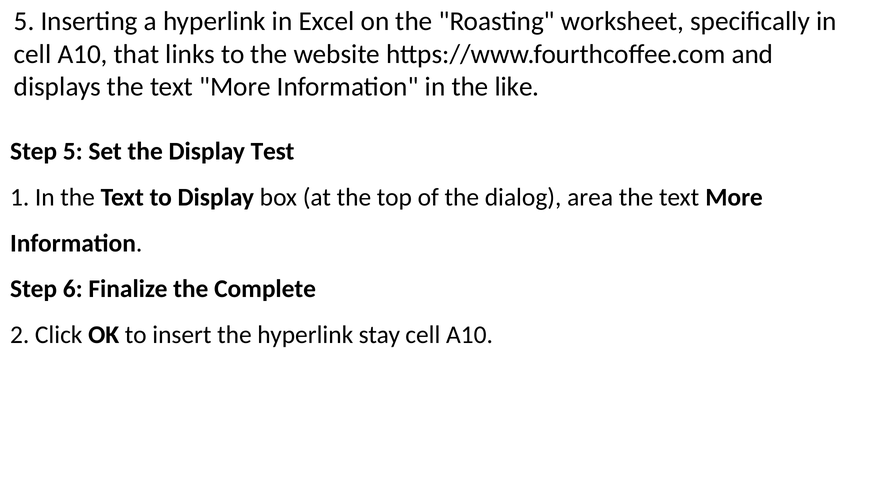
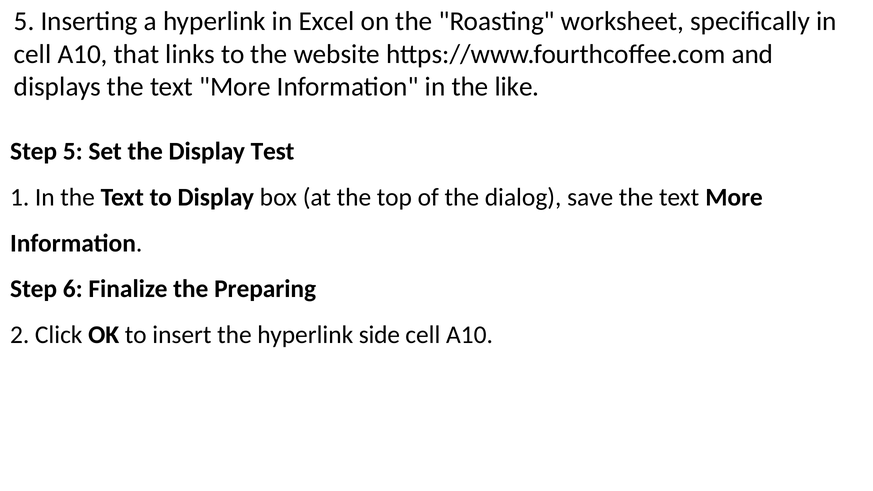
area: area -> save
Complete: Complete -> Preparing
stay: stay -> side
